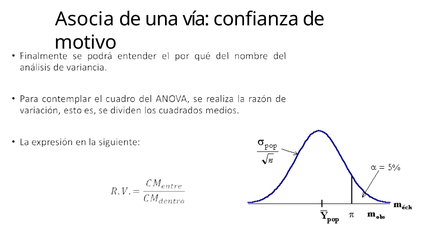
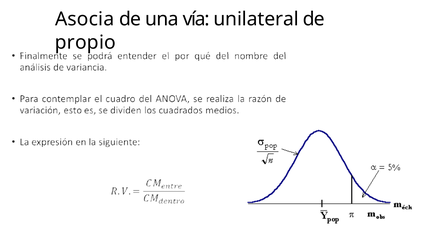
confianza: confianza -> unilateral
motivo: motivo -> propio
